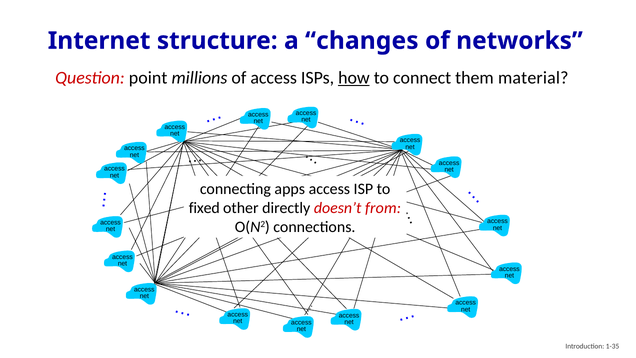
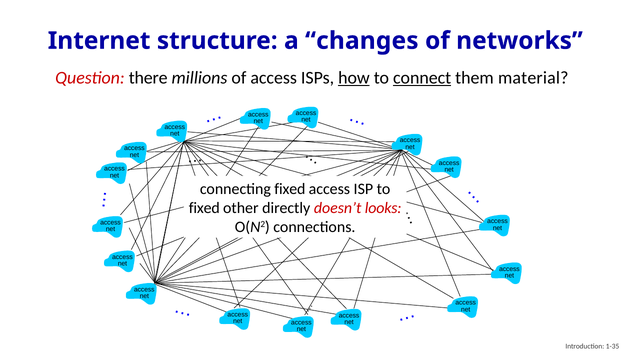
point: point -> there
connect underline: none -> present
connecting apps: apps -> fixed
from: from -> looks
